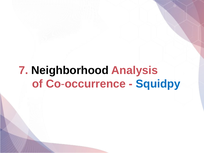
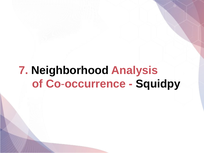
Squidpy colour: blue -> black
